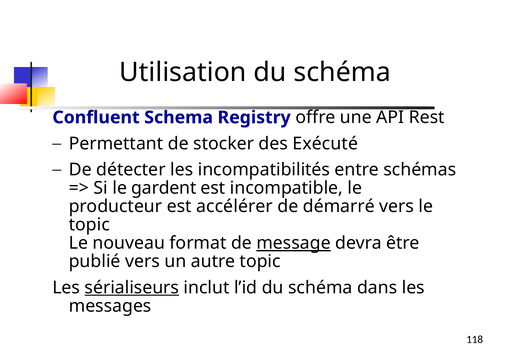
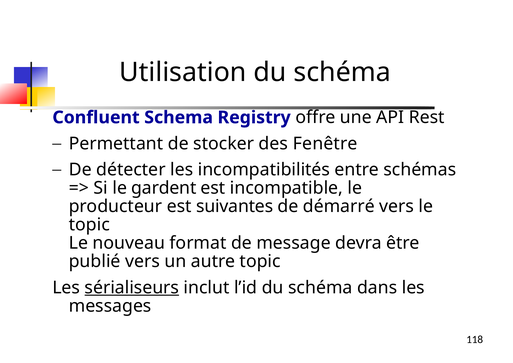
Exécuté: Exécuté -> Fenêtre
accélérer: accélérer -> suivantes
message underline: present -> none
